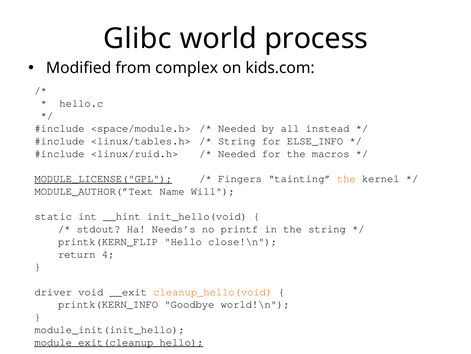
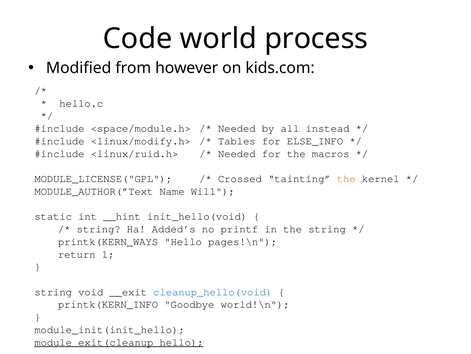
Glibc: Glibc -> Code
complex: complex -> however
<linux/tables.h>: <linux/tables.h> -> <linux/modify.h>
String at (237, 141): String -> Tables
MODULE_LICENSE("GPL underline: present -> none
Fingers: Fingers -> Crossed
stdout at (99, 229): stdout -> string
Needs’s: Needs’s -> Added’s
printk(KERN_FLIP: printk(KERN_FLIP -> printk(KERN_WAYS
close!\n: close!\n -> pages!\n
4: 4 -> 1
driver at (53, 291): driver -> string
cleanup_hello(void colour: orange -> blue
